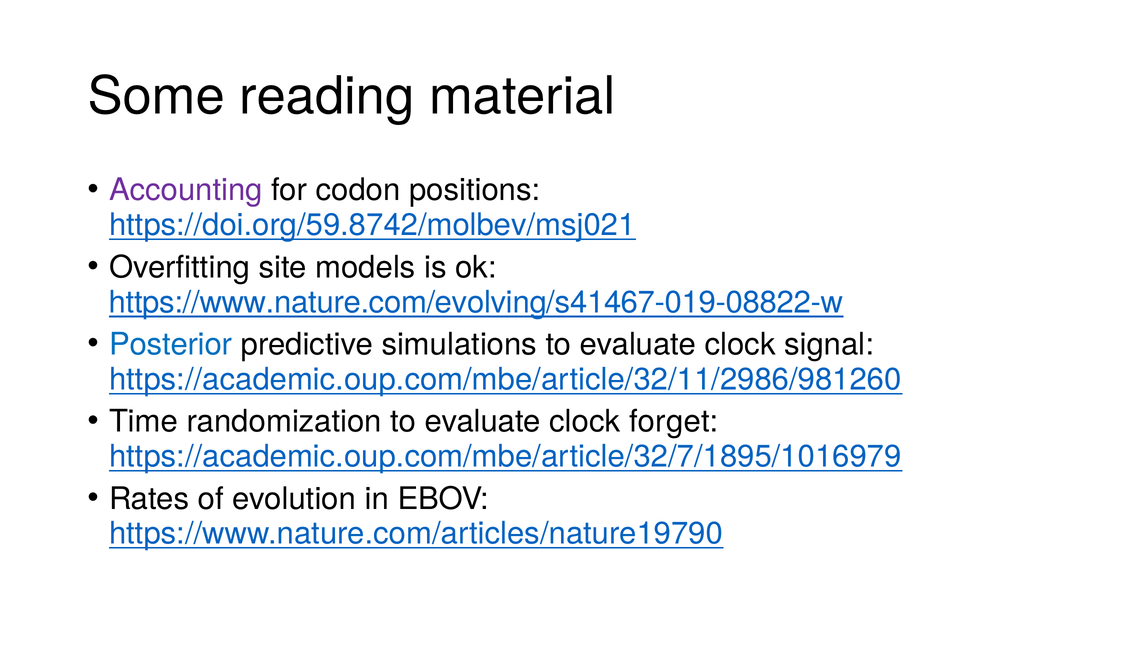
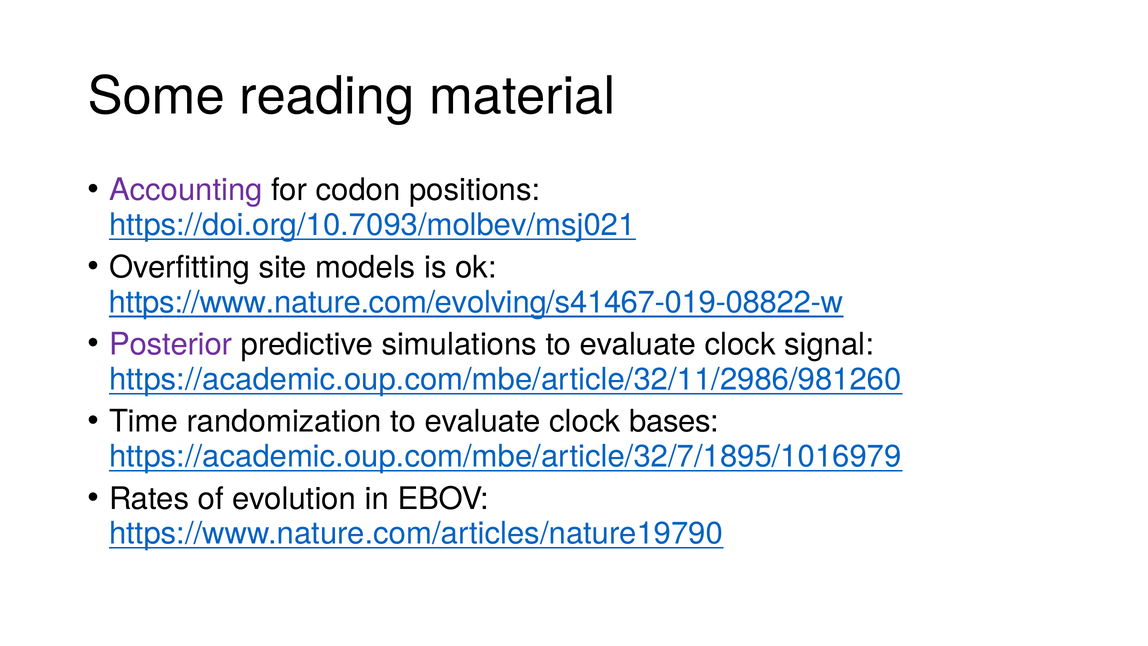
https://doi.org/59.8742/molbev/msj021: https://doi.org/59.8742/molbev/msj021 -> https://doi.org/10.7093/molbev/msj021
Posterior colour: blue -> purple
forget: forget -> bases
